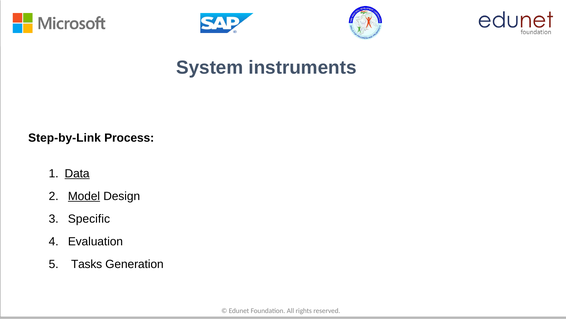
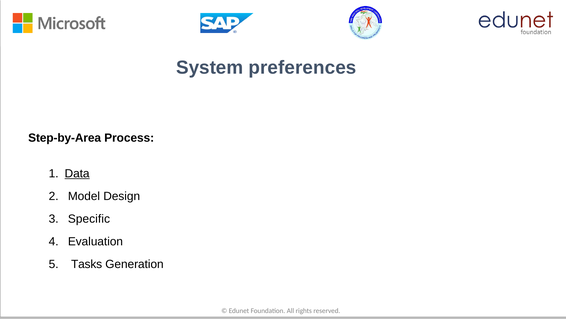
instruments: instruments -> preferences
Step-by-Link: Step-by-Link -> Step-by-Area
Model underline: present -> none
